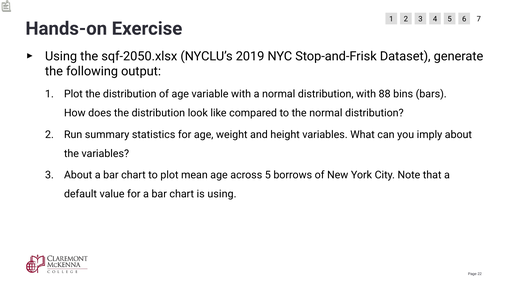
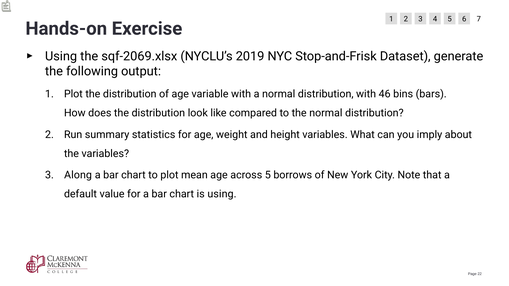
sqf-2050.xlsx: sqf-2050.xlsx -> sqf-2069.xlsx
88: 88 -> 46
3 About: About -> Along
